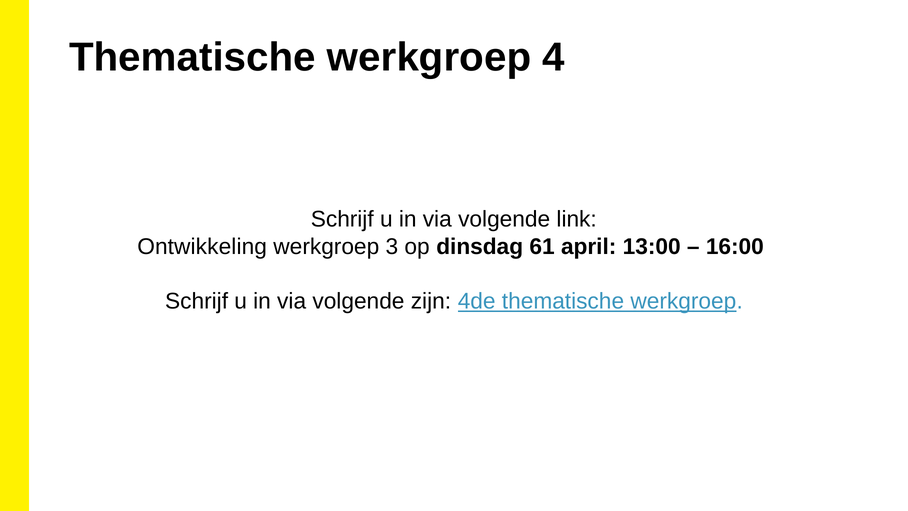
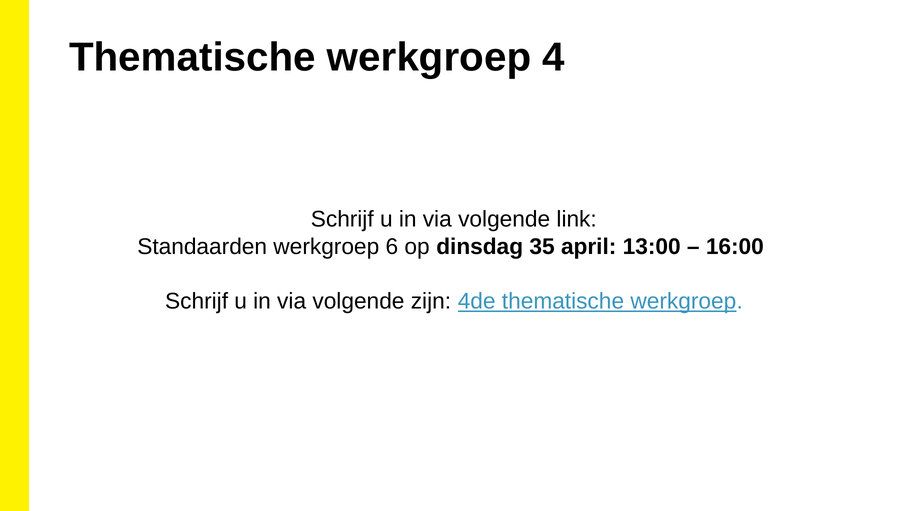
Ontwikkeling: Ontwikkeling -> Standaarden
3: 3 -> 6
61: 61 -> 35
